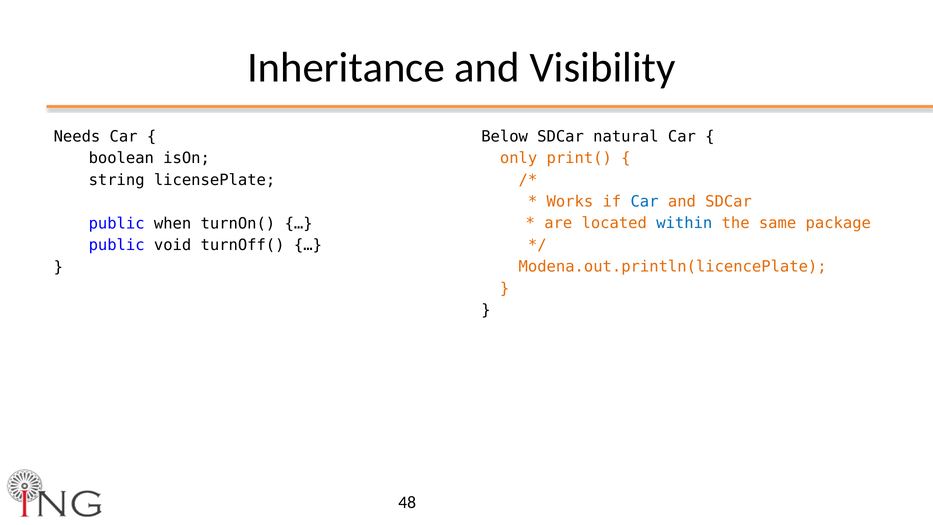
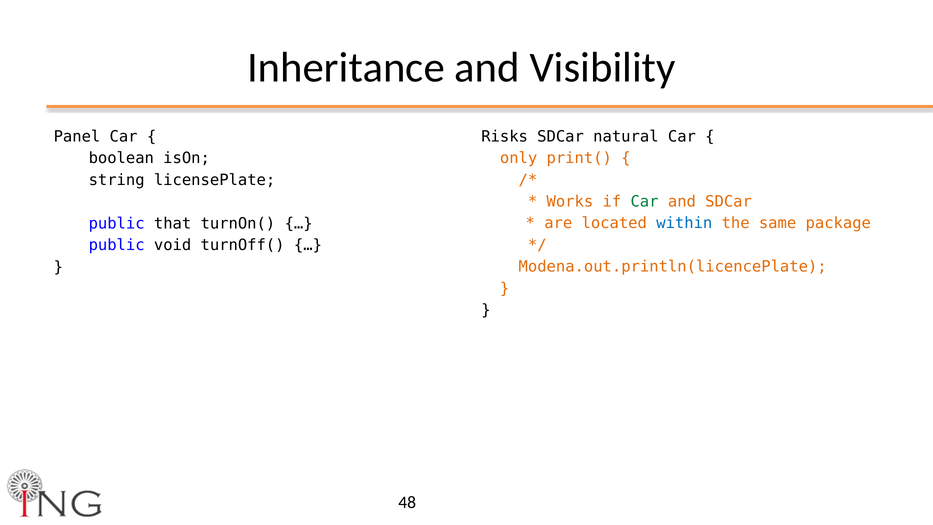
Below: Below -> Risks
Needs: Needs -> Panel
Car at (645, 202) colour: blue -> green
when: when -> that
